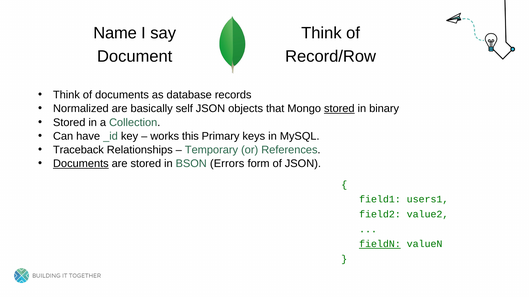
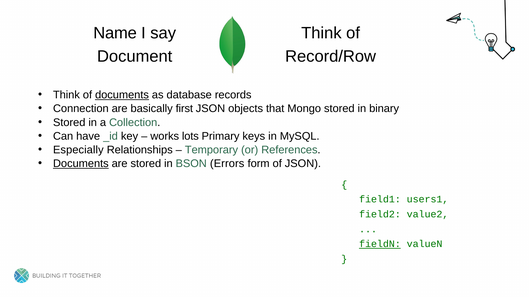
documents at (122, 95) underline: none -> present
Normalized: Normalized -> Connection
self: self -> first
stored at (339, 109) underline: present -> none
this: this -> lots
Traceback: Traceback -> Especially
